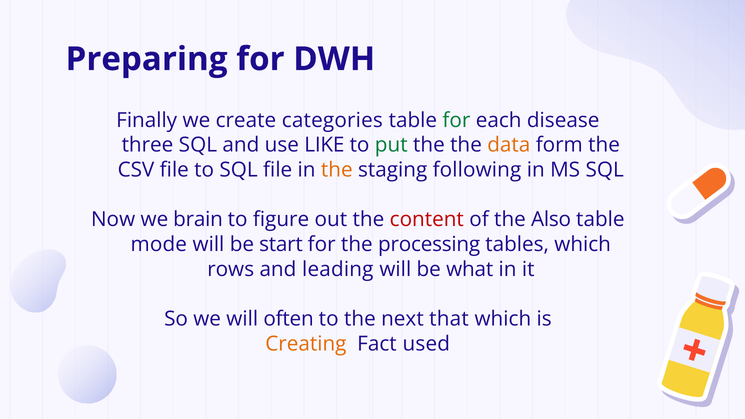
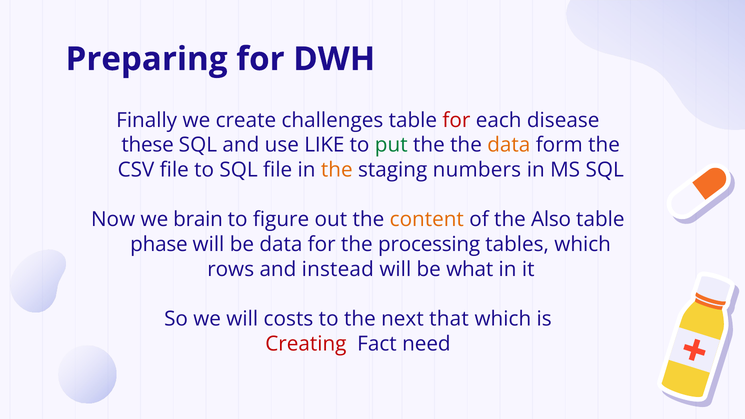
categories: categories -> challenges
for at (456, 120) colour: green -> red
three: three -> these
following: following -> numbers
content colour: red -> orange
mode: mode -> phase
be start: start -> data
leading: leading -> instead
often: often -> costs
Creating colour: orange -> red
used: used -> need
